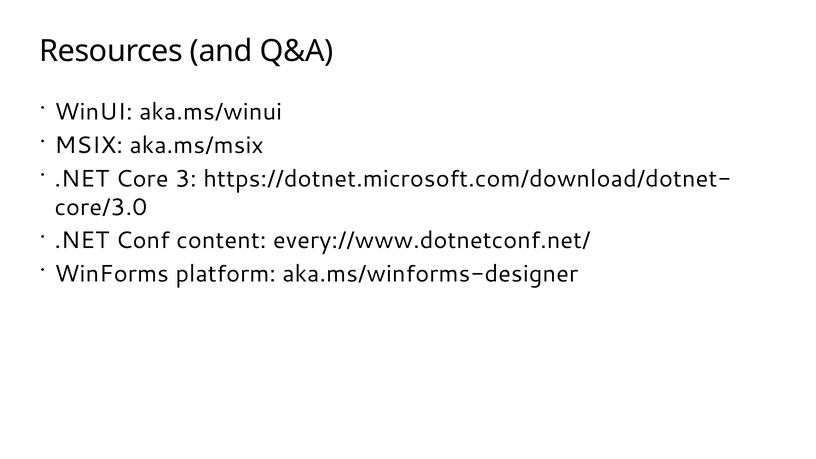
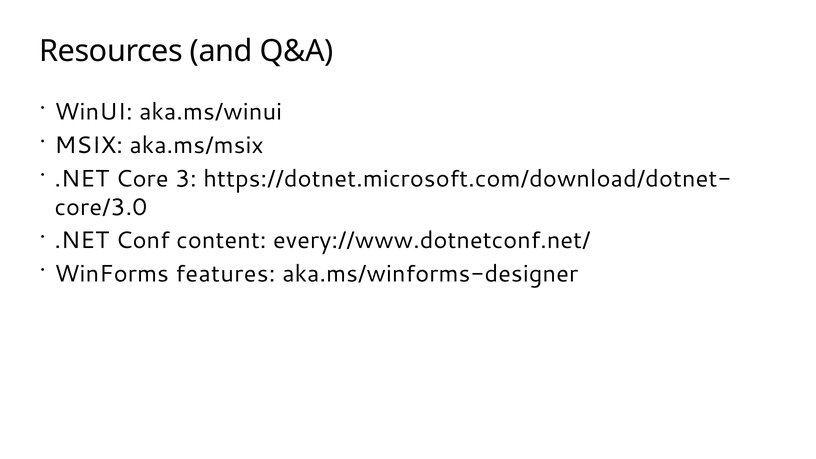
platform: platform -> features
